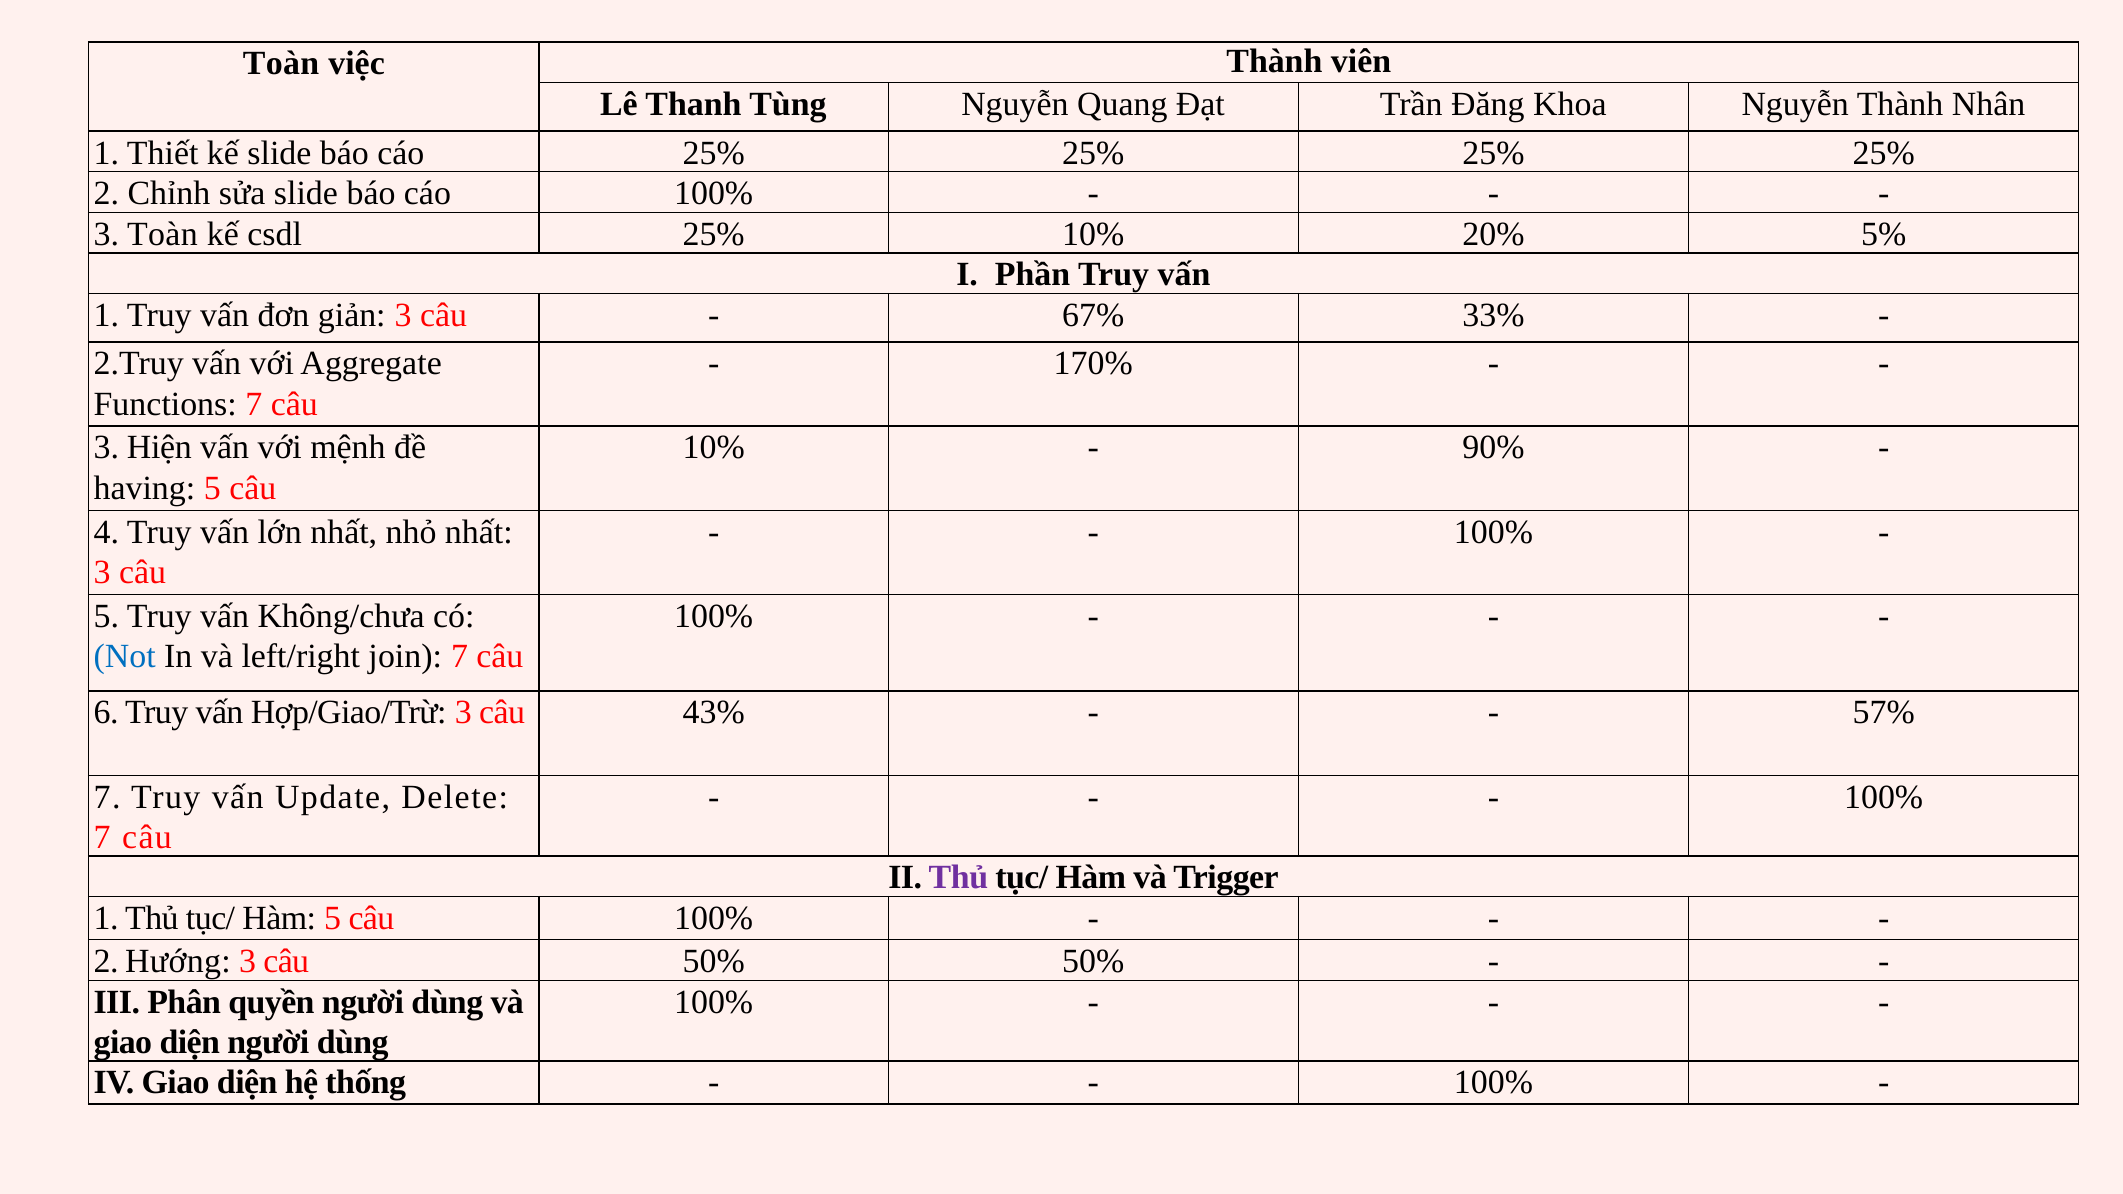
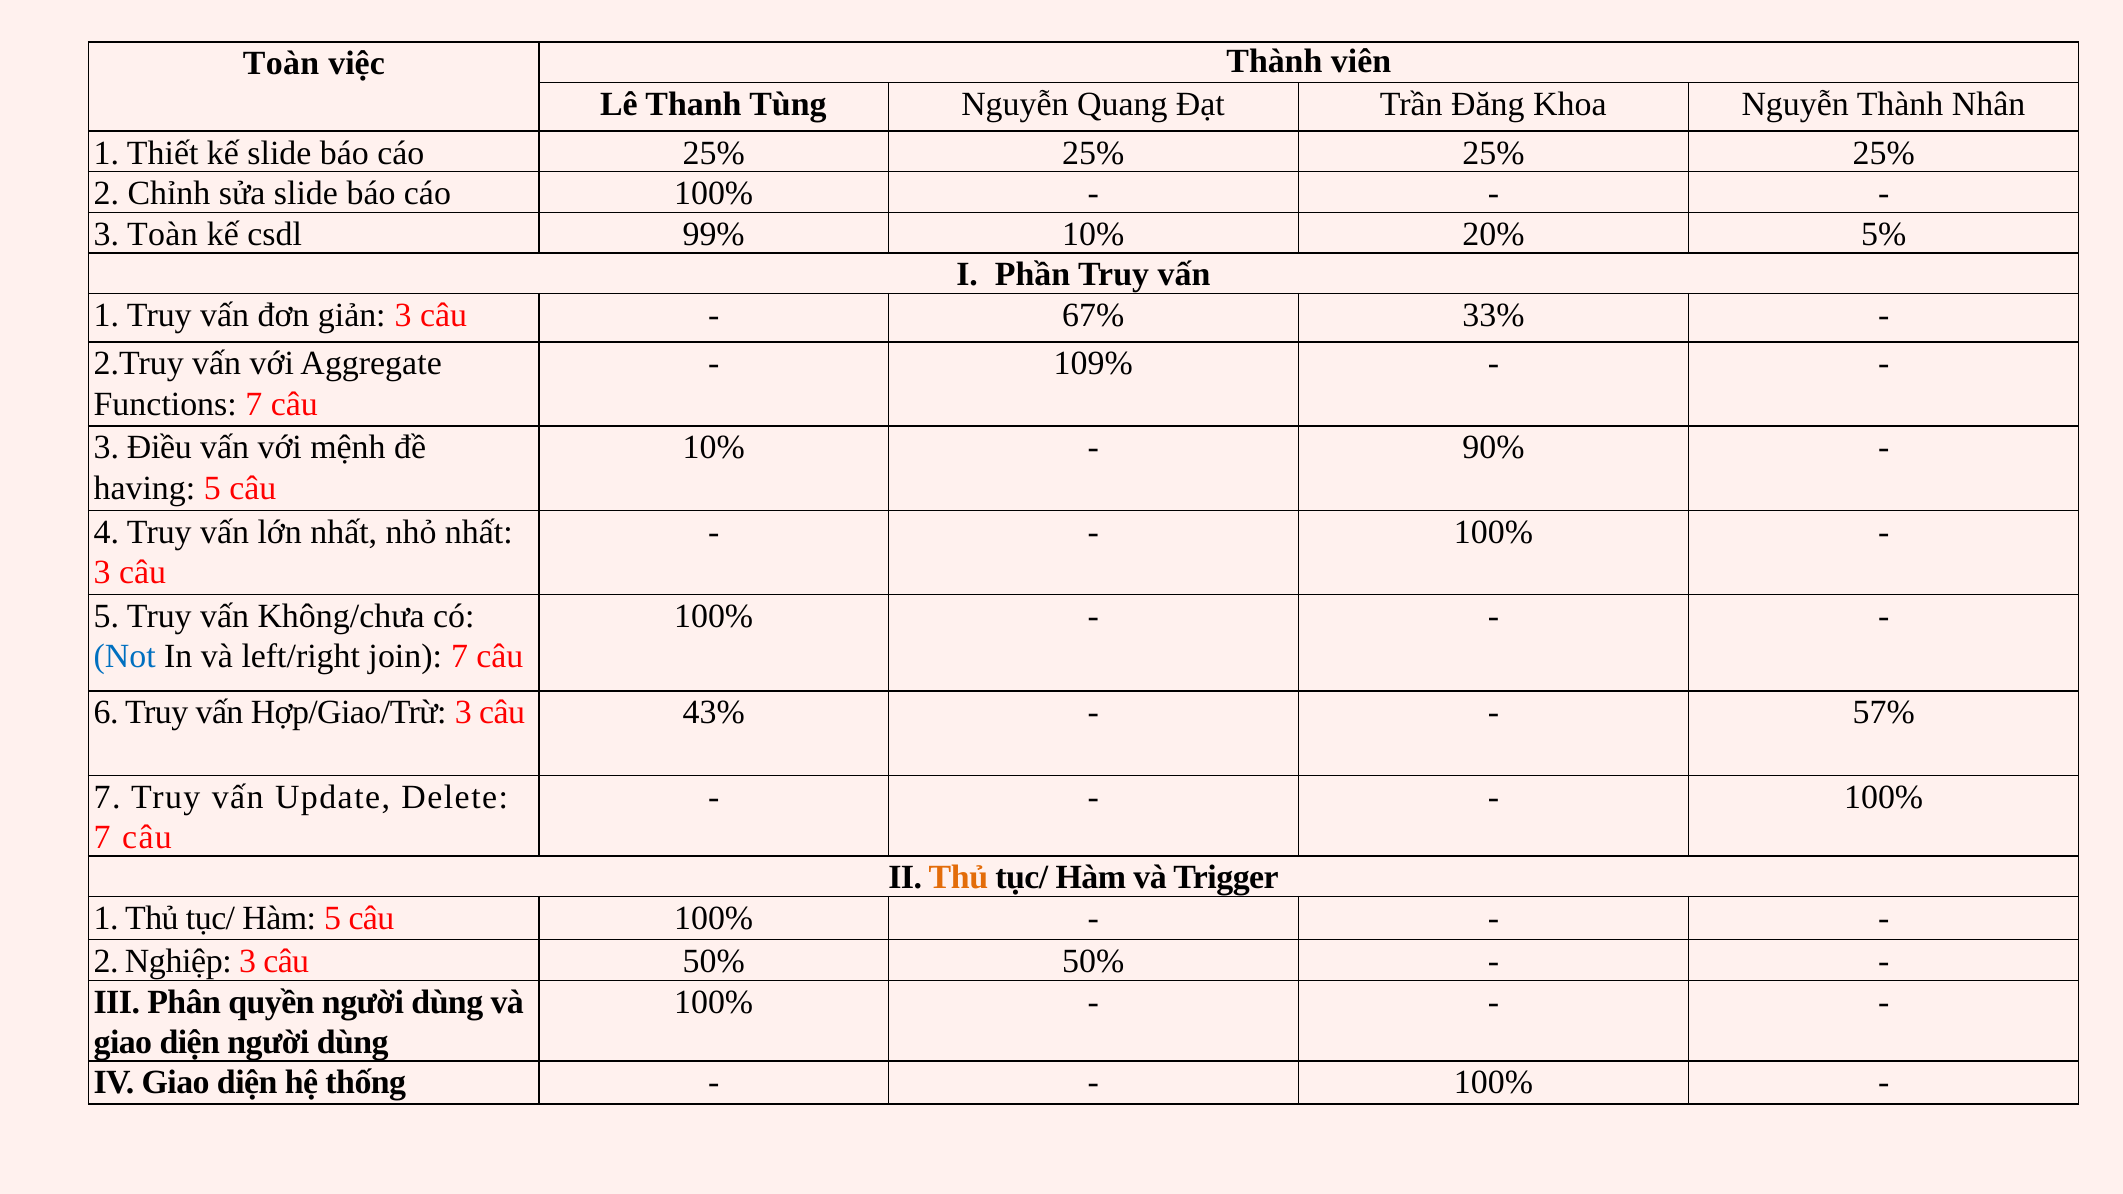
csdl 25%: 25% -> 99%
170%: 170% -> 109%
Hiện: Hiện -> Điều
Thủ at (958, 878) colour: purple -> orange
Hướng: Hướng -> Nghiệp
